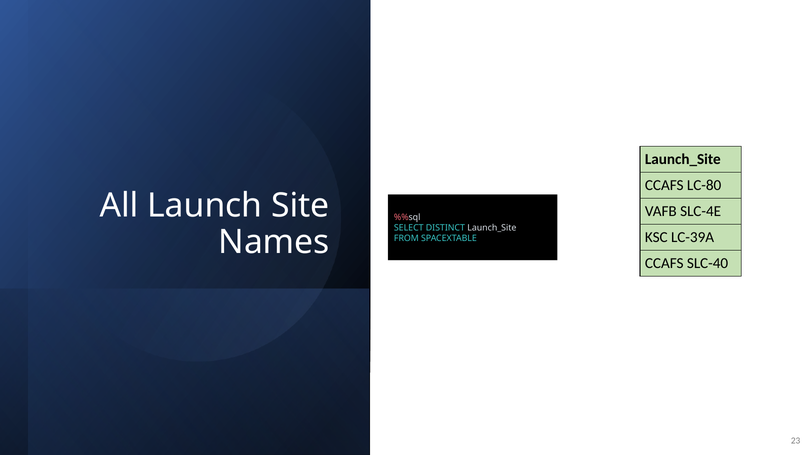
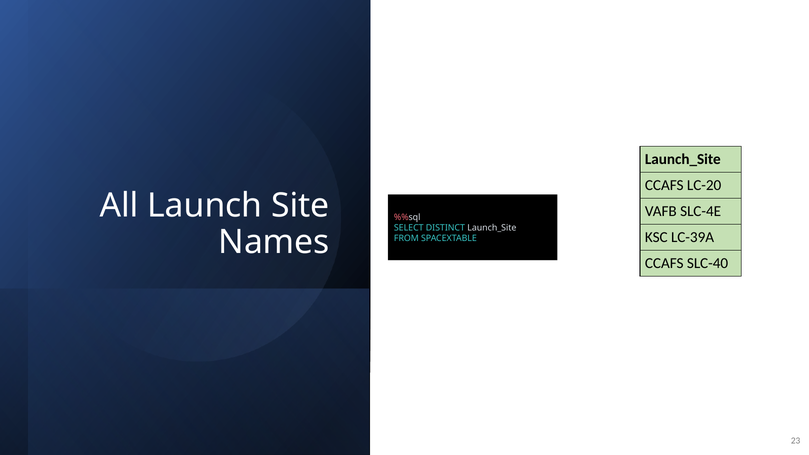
LC-80: LC-80 -> LC-20
